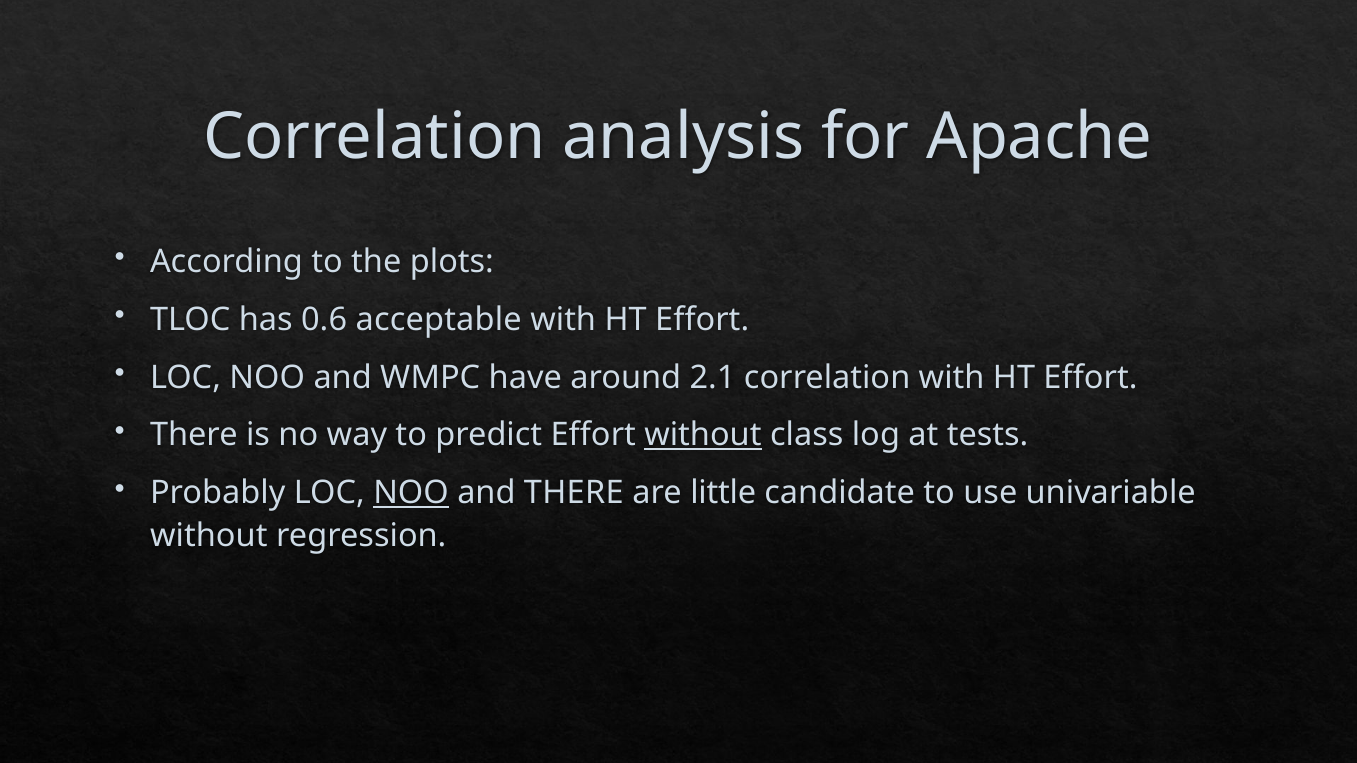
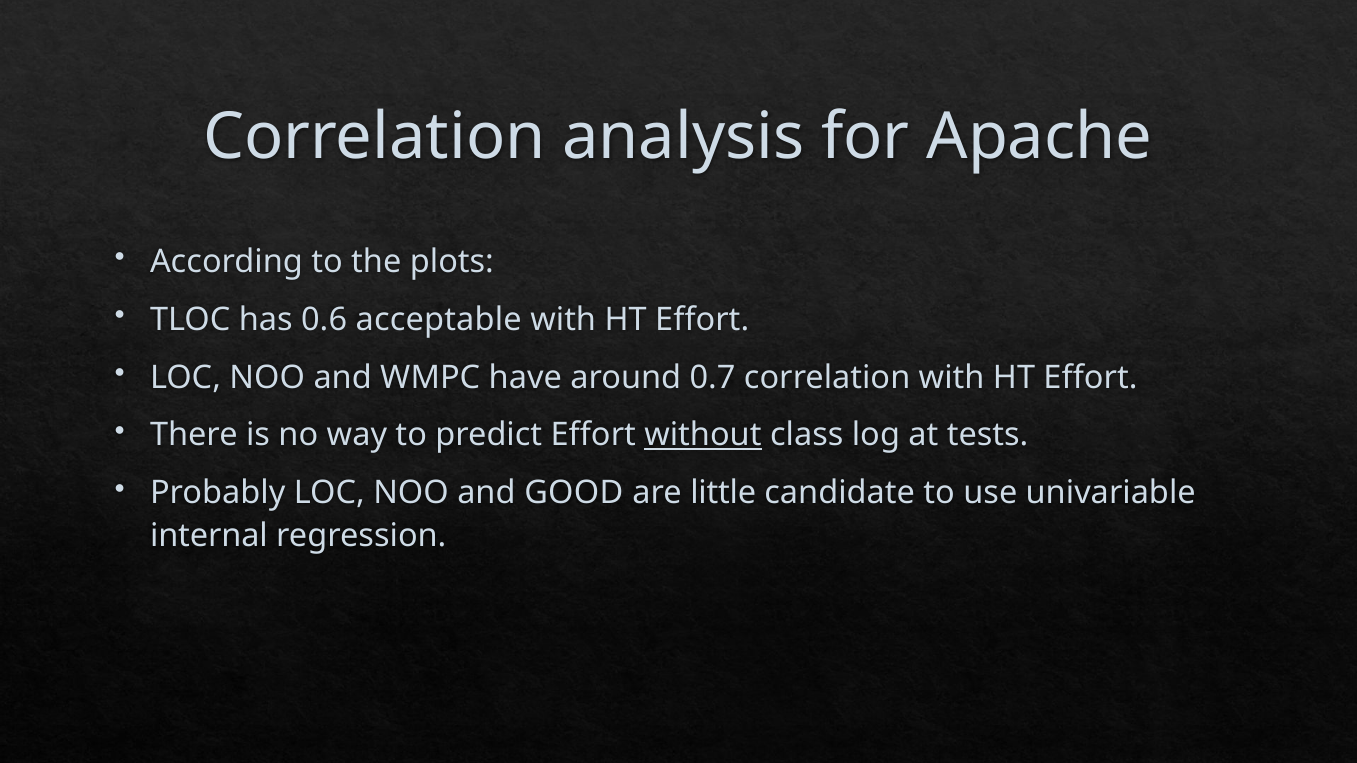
2.1: 2.1 -> 0.7
NOO at (411, 493) underline: present -> none
and THERE: THERE -> GOOD
without at (209, 536): without -> internal
